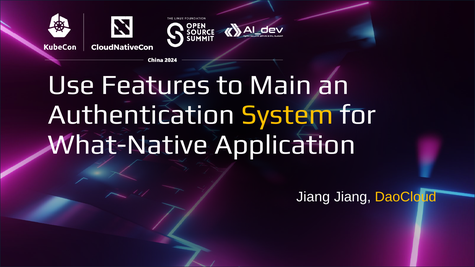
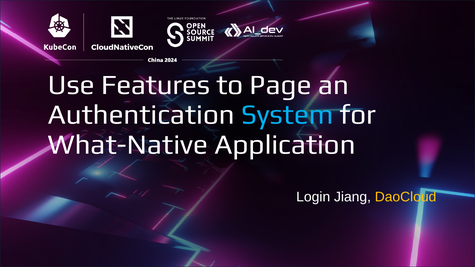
Main: Main -> Page
System colour: yellow -> light blue
Jiang at (313, 197): Jiang -> Login
